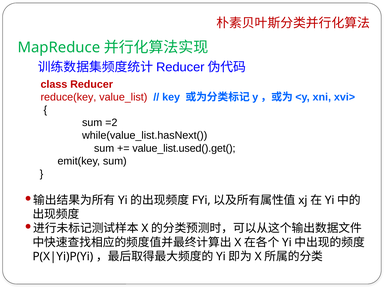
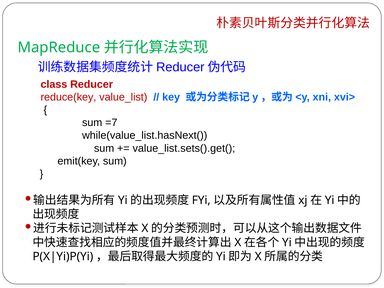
=2: =2 -> =7
value_list.used().get(: value_list.used().get( -> value_list.sets().get(
